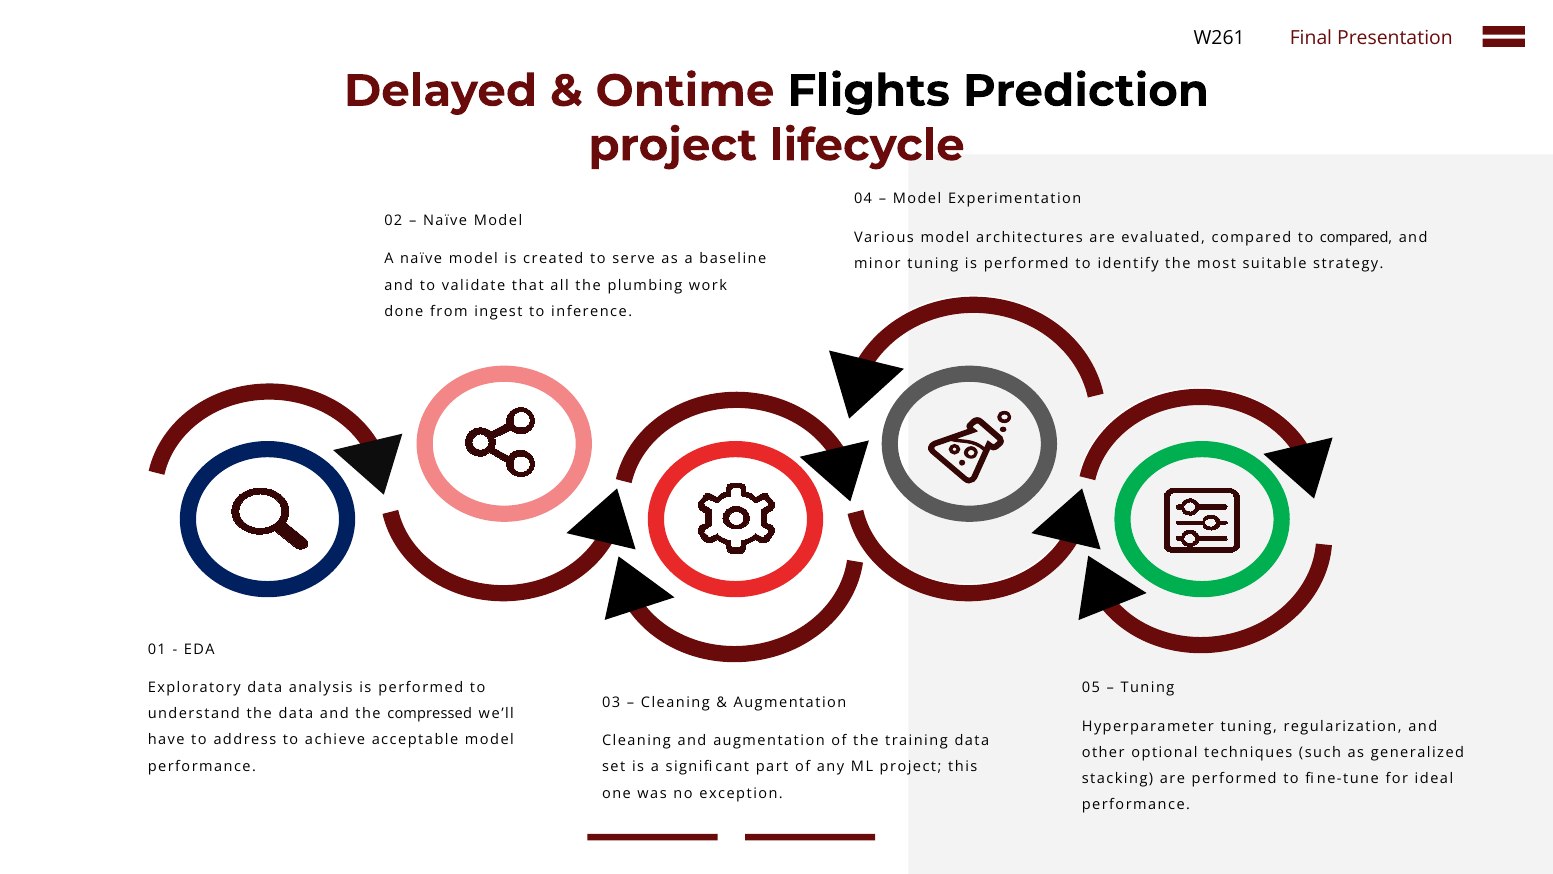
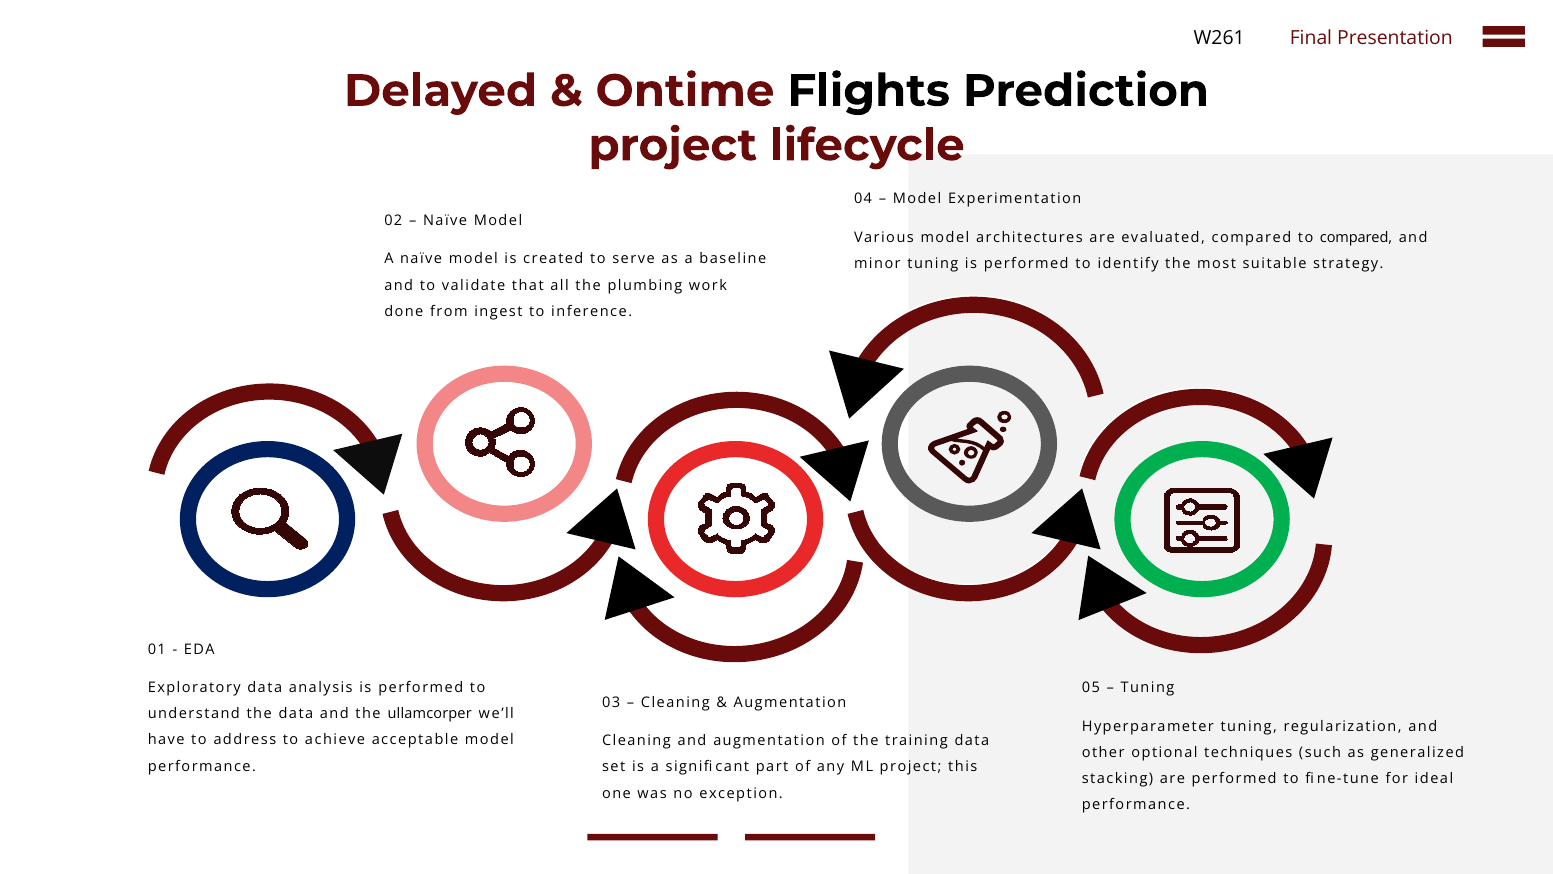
compressed: compressed -> ullamcorper
